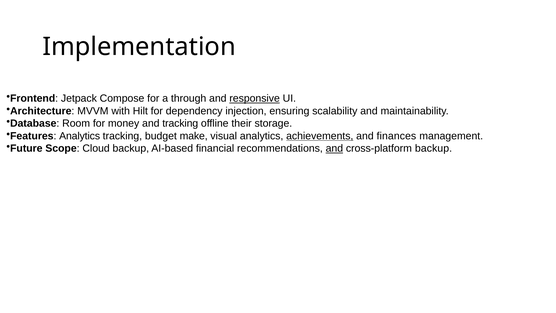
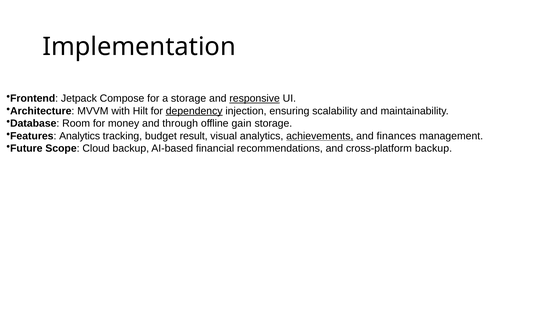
a through: through -> storage
dependency underline: none -> present
and tracking: tracking -> through
their: their -> gain
make: make -> result
and at (334, 148) underline: present -> none
